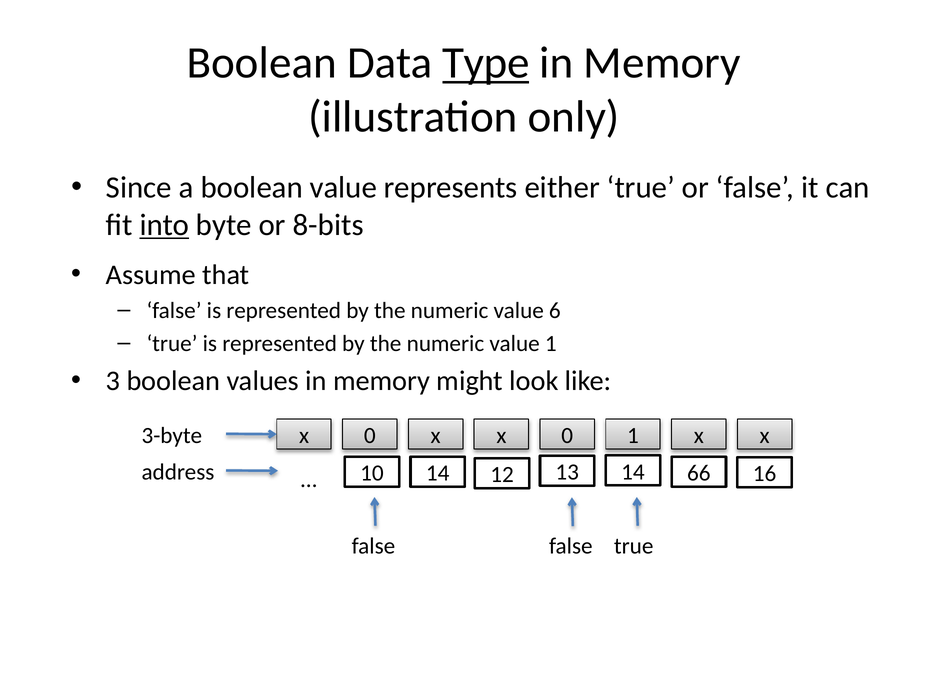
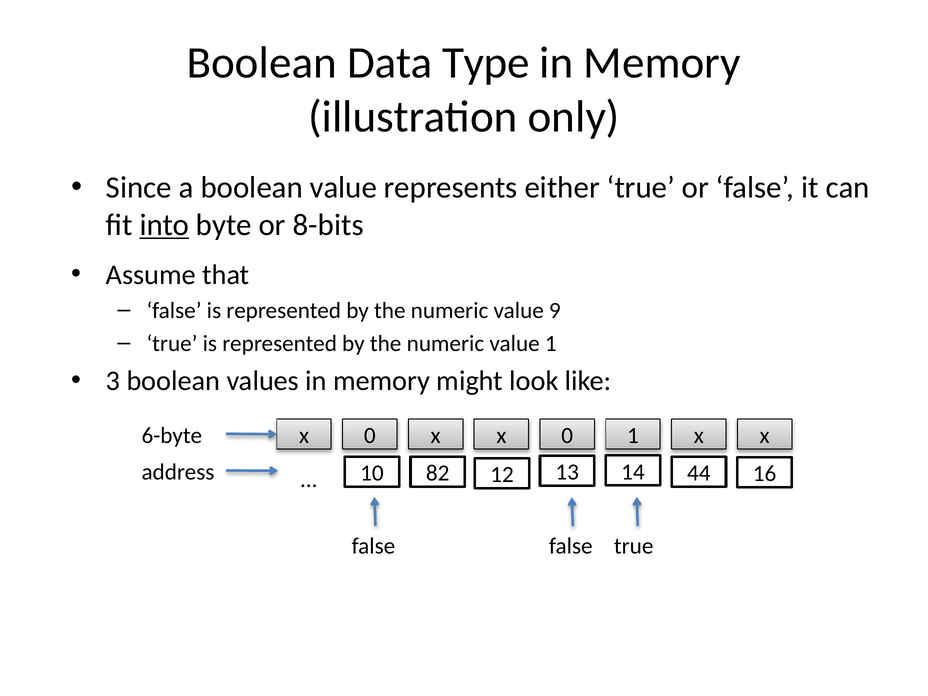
Type underline: present -> none
6: 6 -> 9
3-byte: 3-byte -> 6-byte
66: 66 -> 44
10 14: 14 -> 82
